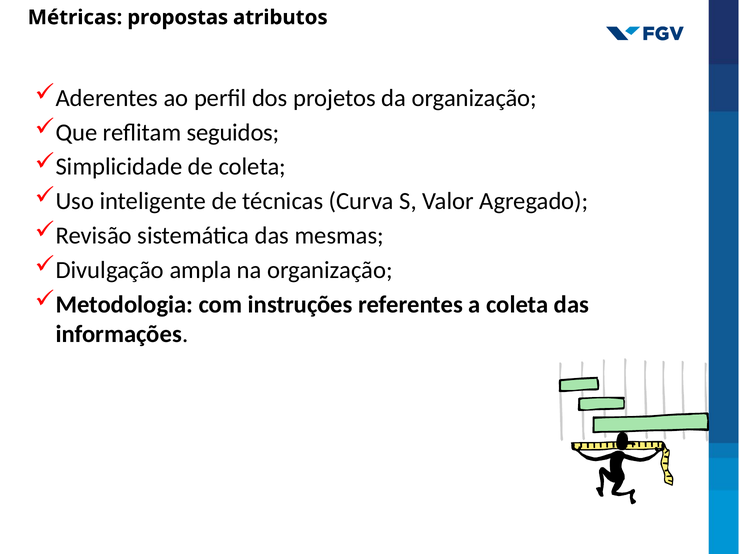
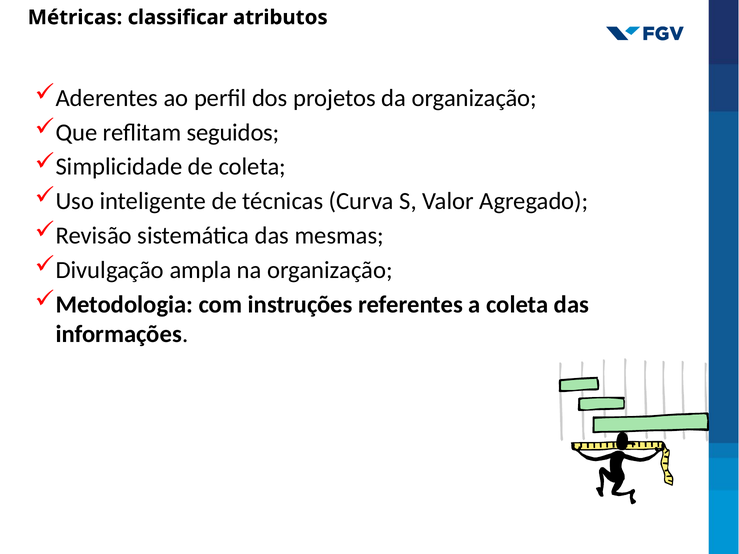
propostas: propostas -> classificar
